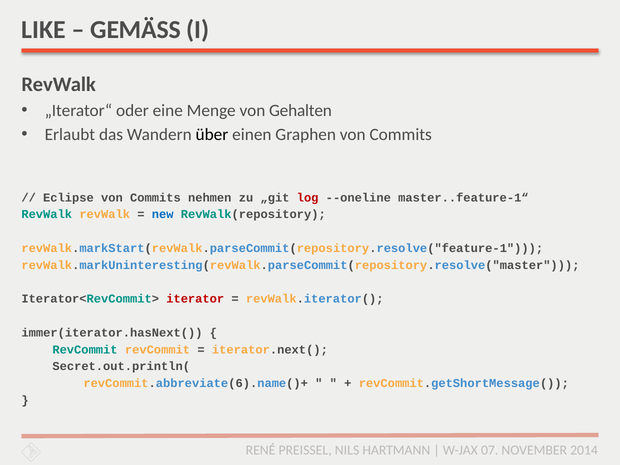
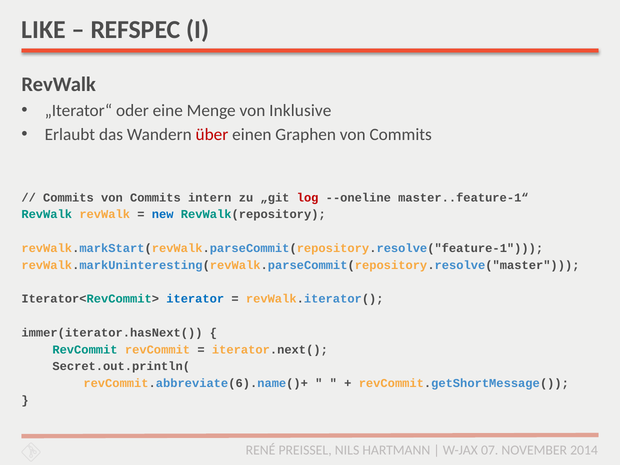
GEMÄSS: GEMÄSS -> REFSPEC
Gehalten: Gehalten -> Inklusive
über colour: black -> red
Eclipse at (68, 198): Eclipse -> Commits
nehmen: nehmen -> intern
iterator colour: red -> blue
